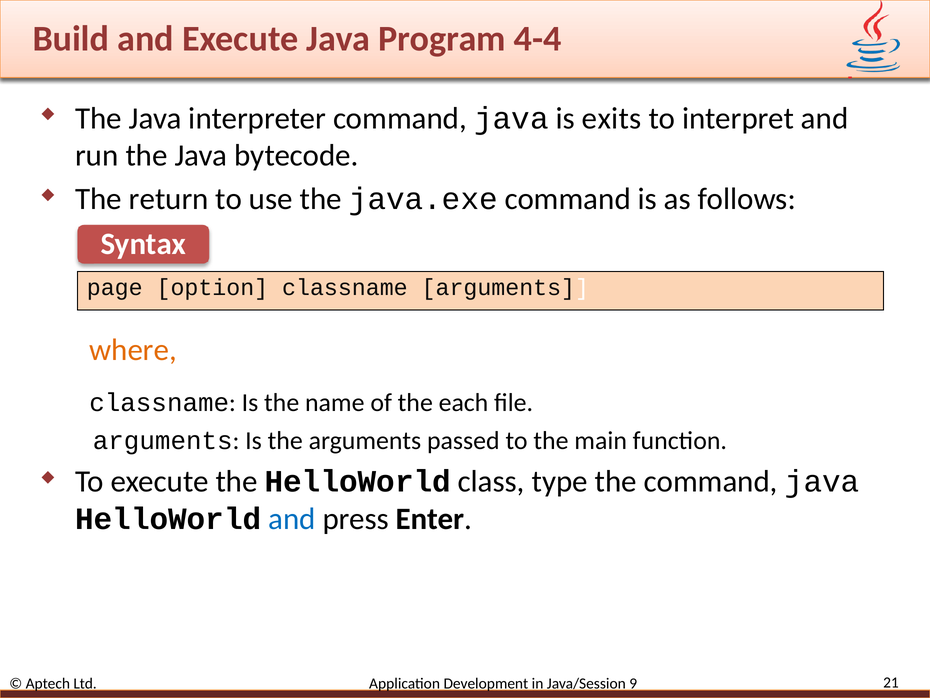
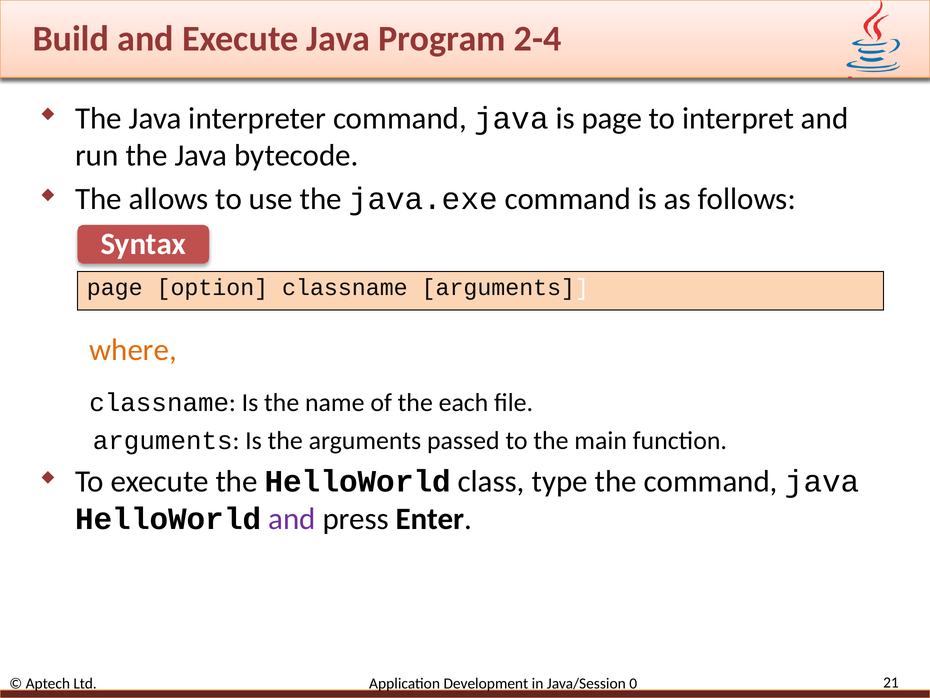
4-4: 4-4 -> 2-4
is exits: exits -> page
return: return -> allows
and at (292, 518) colour: blue -> purple
9: 9 -> 0
